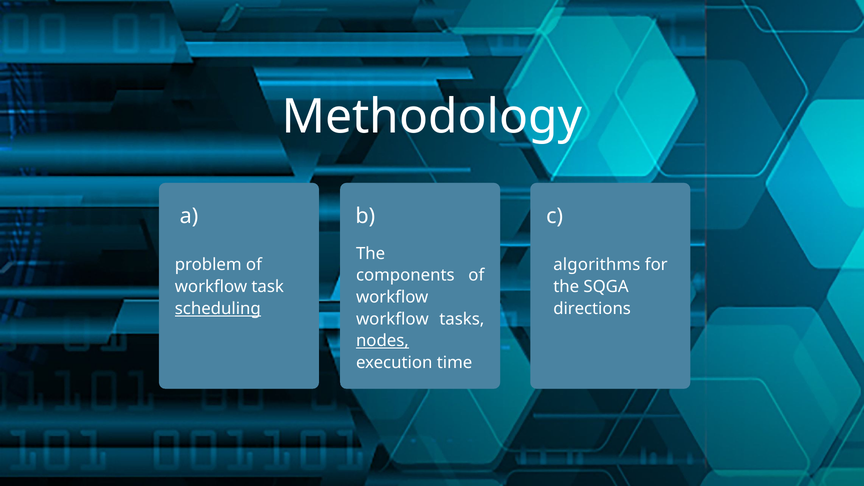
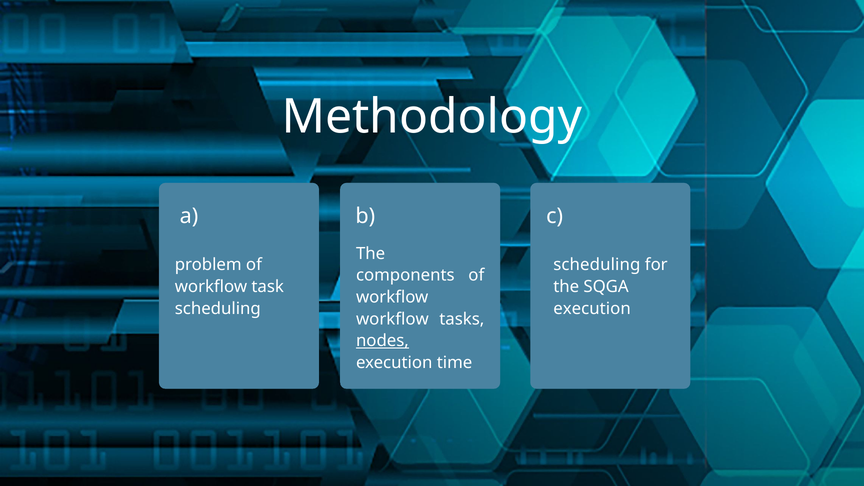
algorithms at (597, 265): algorithms -> scheduling
scheduling at (218, 309) underline: present -> none
directions at (592, 309): directions -> execution
